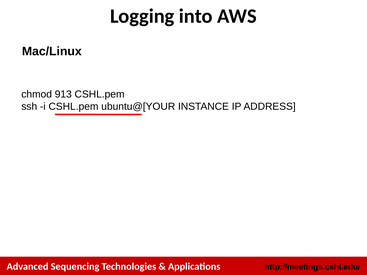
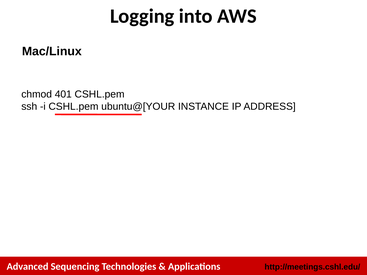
913: 913 -> 401
